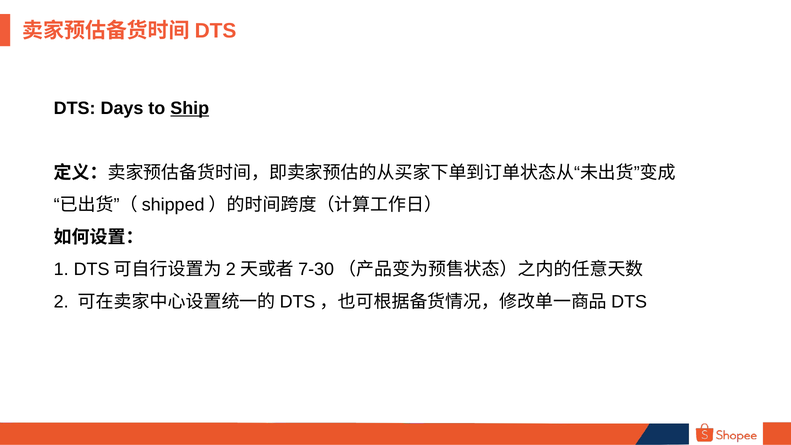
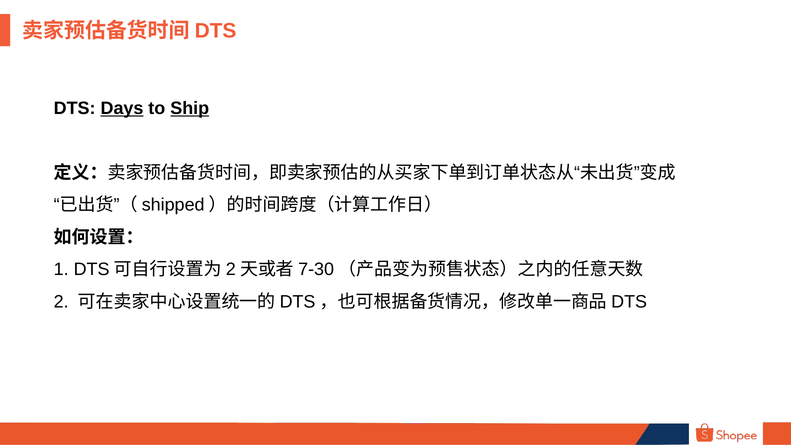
Days underline: none -> present
